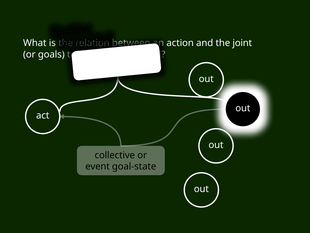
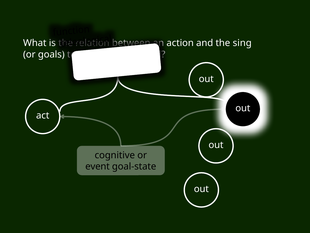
joint: joint -> sing
collective: collective -> cognitive
